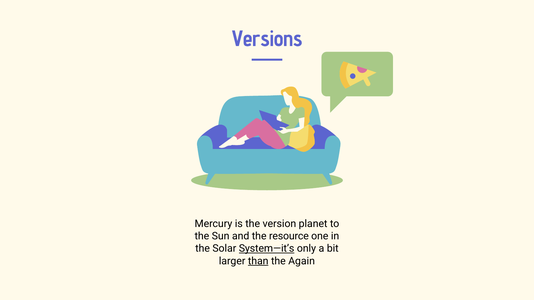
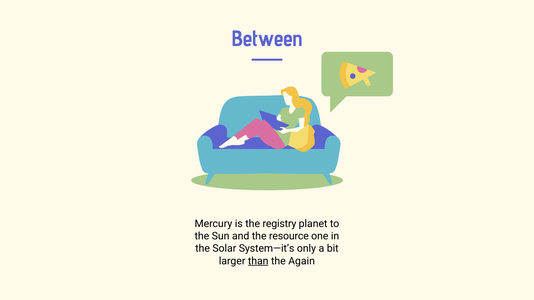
Versions: Versions -> Between
version: version -> registry
System—it’s underline: present -> none
